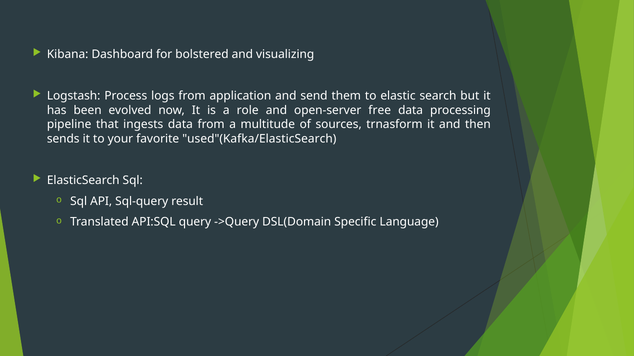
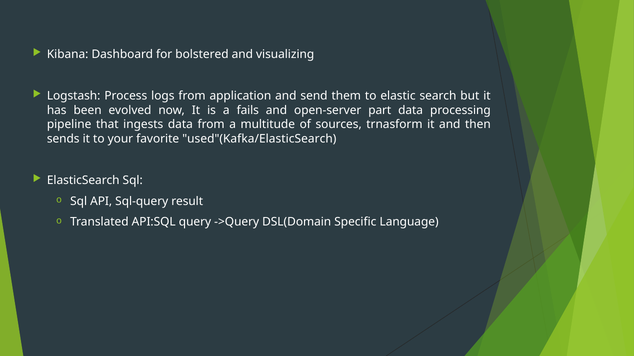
role: role -> fails
free: free -> part
